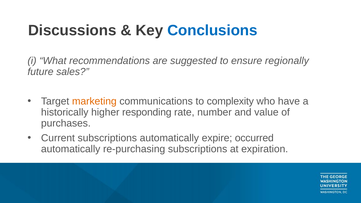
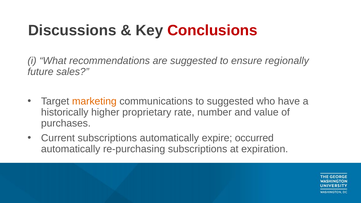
Conclusions colour: blue -> red
to complexity: complexity -> suggested
responding: responding -> proprietary
